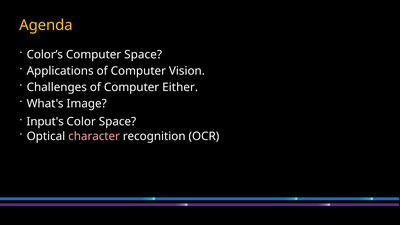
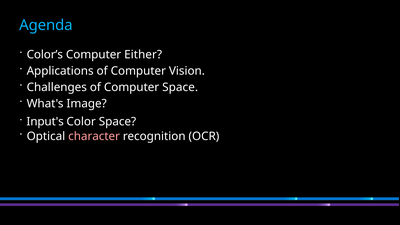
Agenda colour: yellow -> light blue
Computer Space: Space -> Either
Computer Either: Either -> Space
